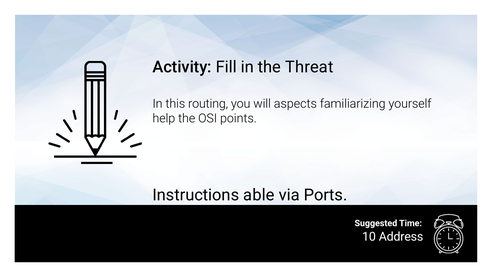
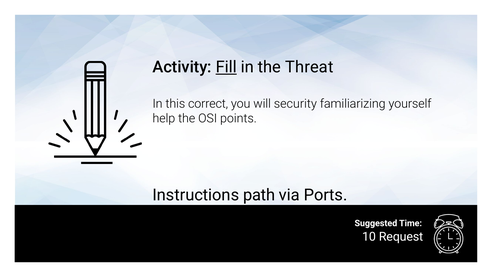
Fill underline: none -> present
routing: routing -> correct
aspects: aspects -> security
able: able -> path
Address: Address -> Request
